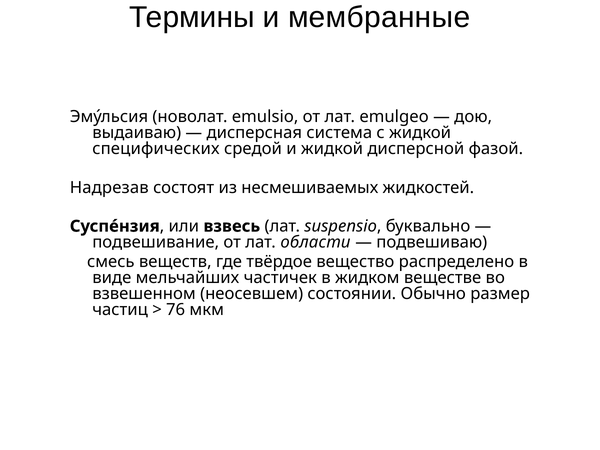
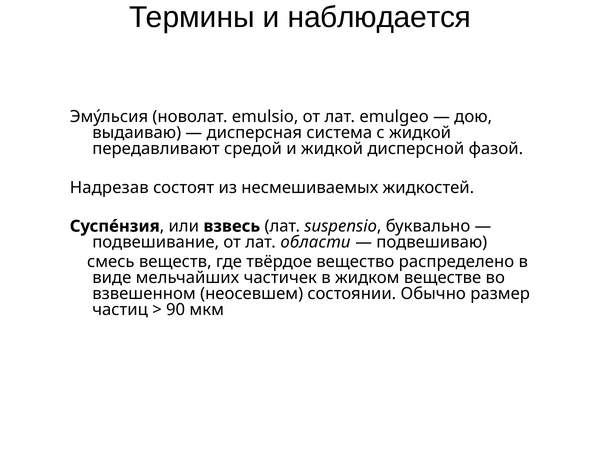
мембранные: мембранные -> наблюдается
специфических: специфических -> передавливают
76: 76 -> 90
